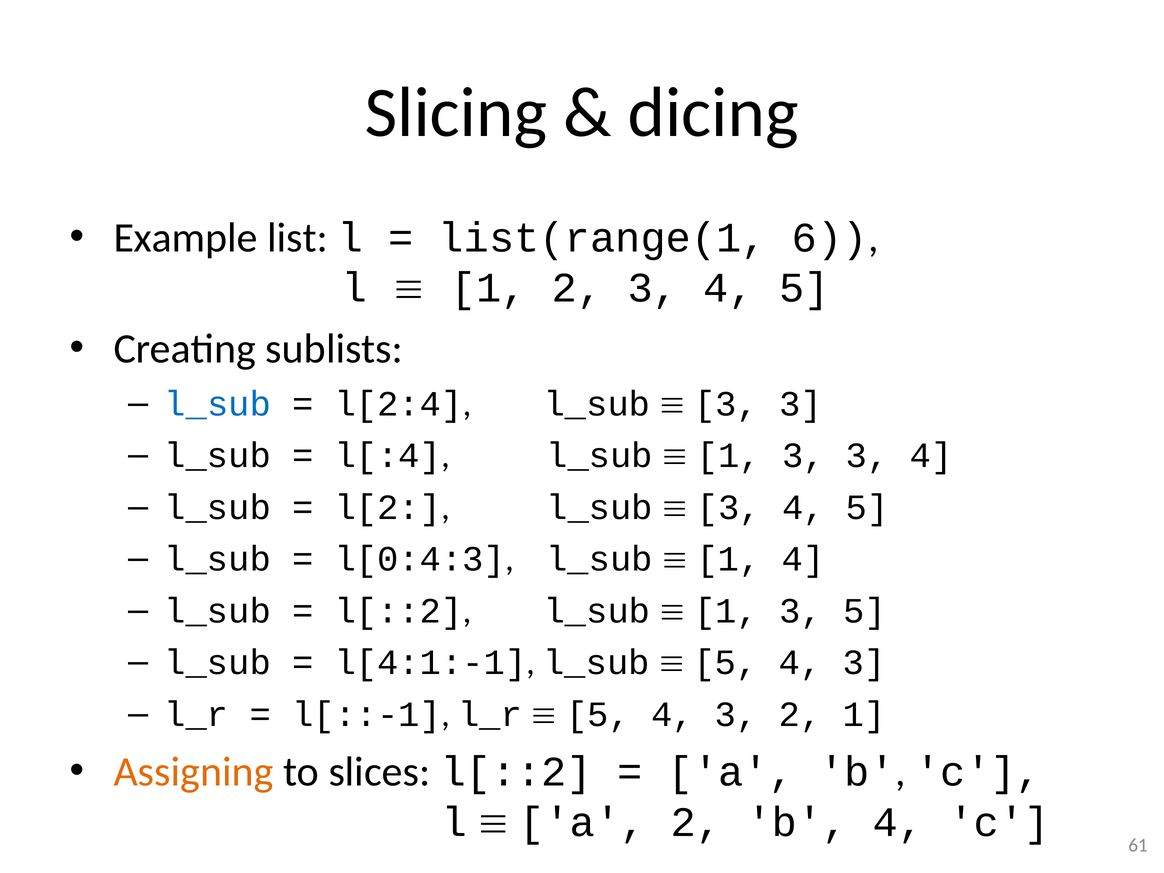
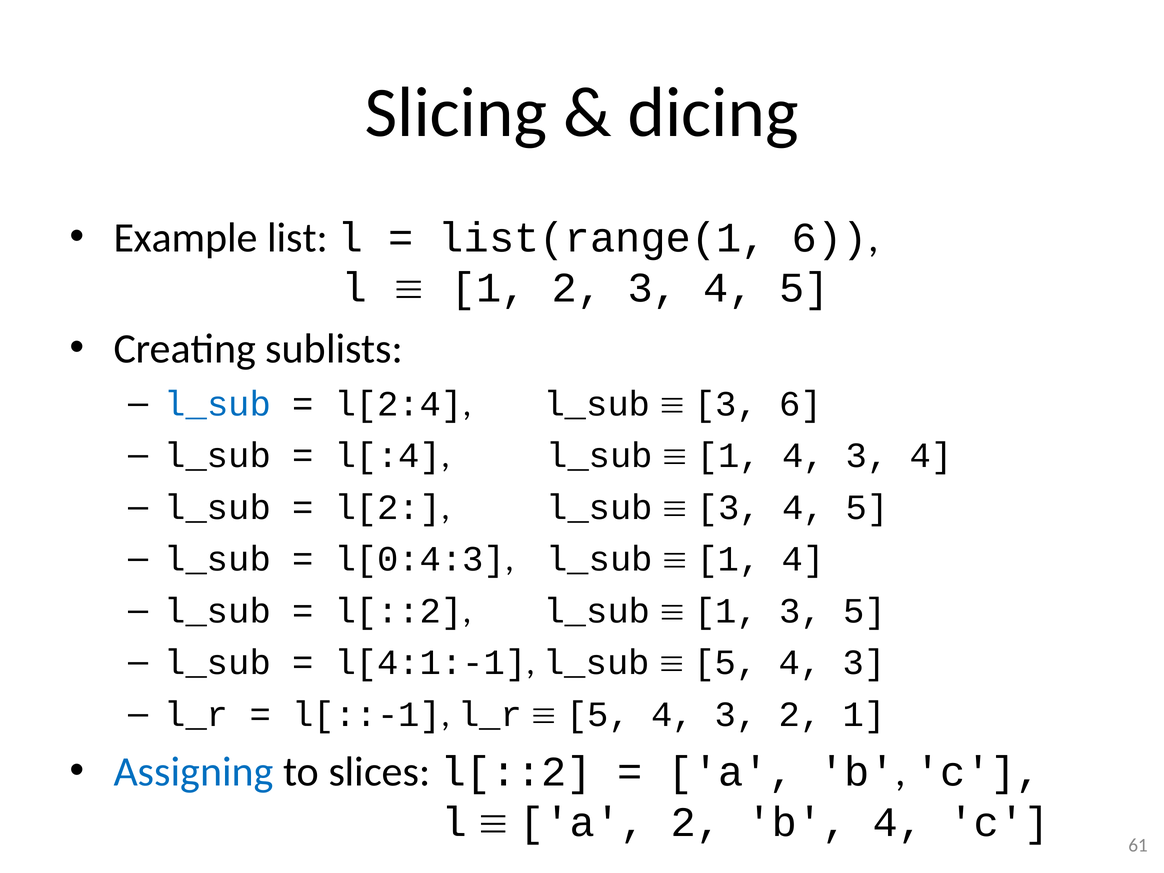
3 at (801, 404): 3 -> 6
3 at (803, 456): 3 -> 4
Assigning colour: orange -> blue
